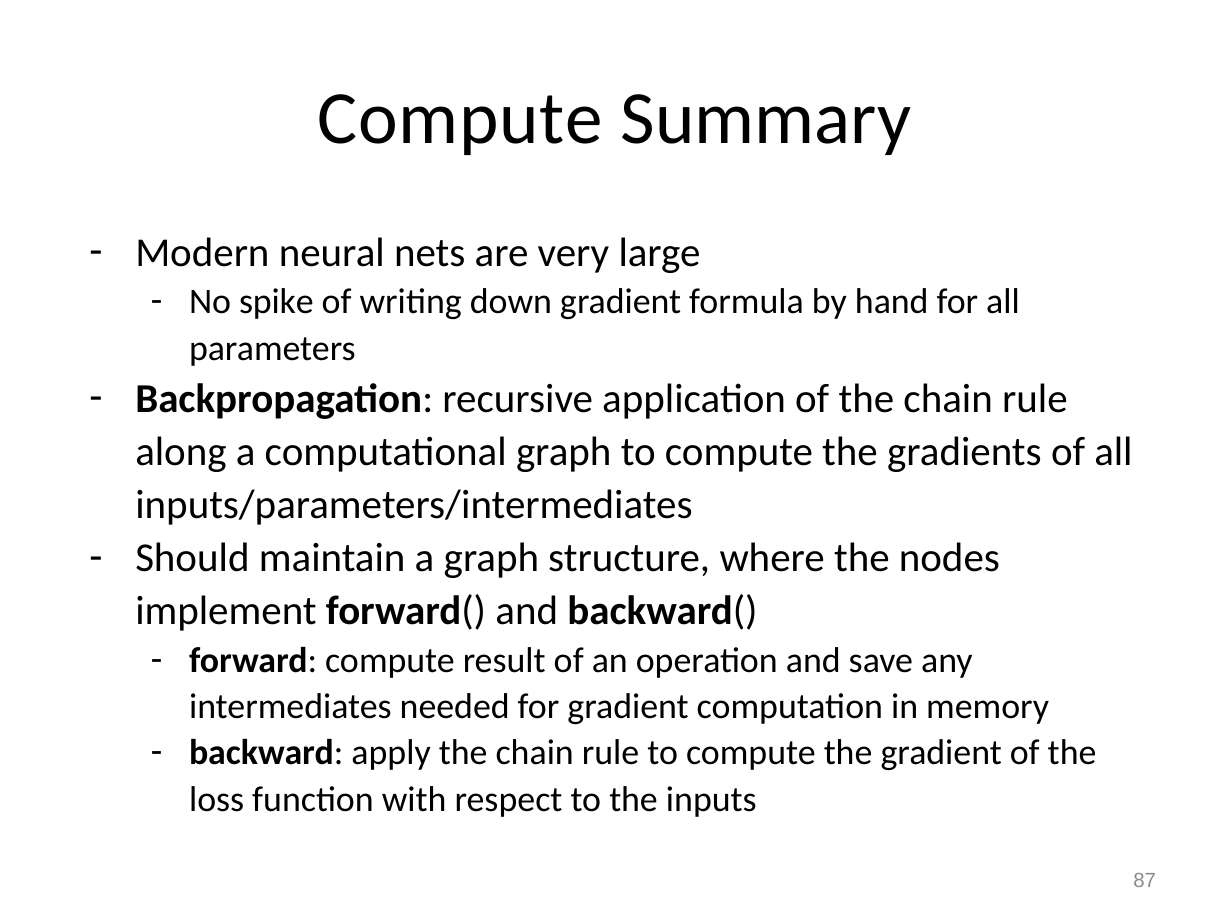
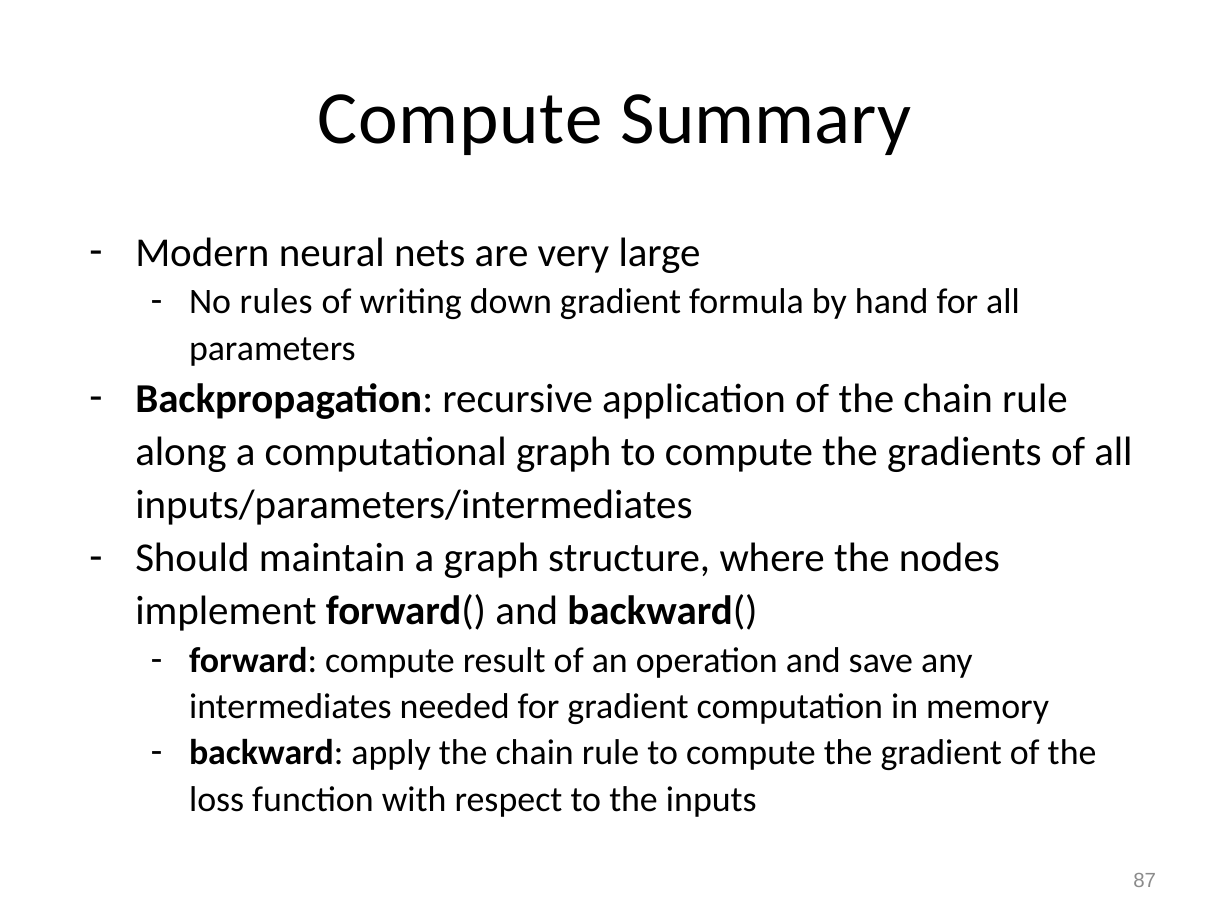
spike: spike -> rules
